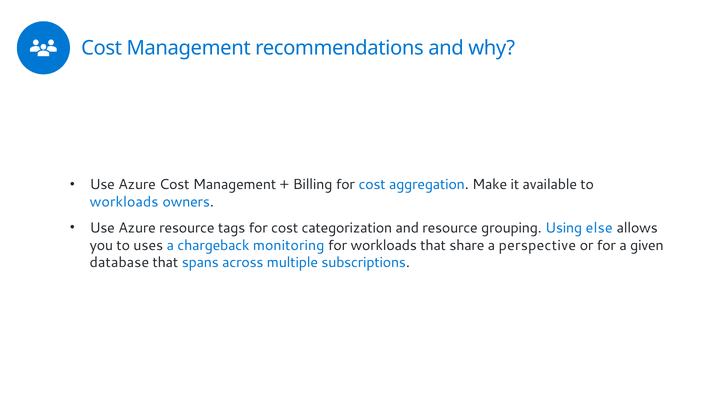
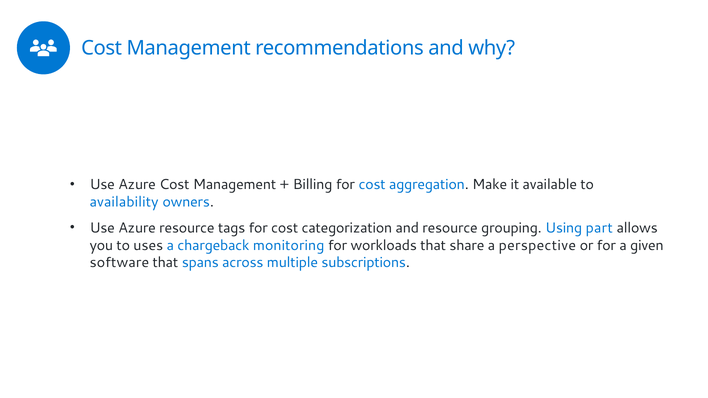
workloads at (124, 202): workloads -> availability
else: else -> part
database: database -> software
